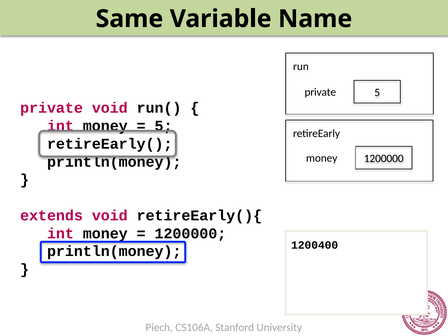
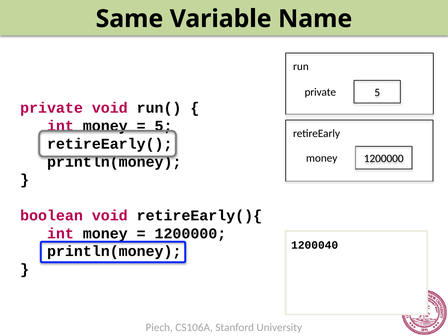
extends: extends -> boolean
1200400: 1200400 -> 1200040
